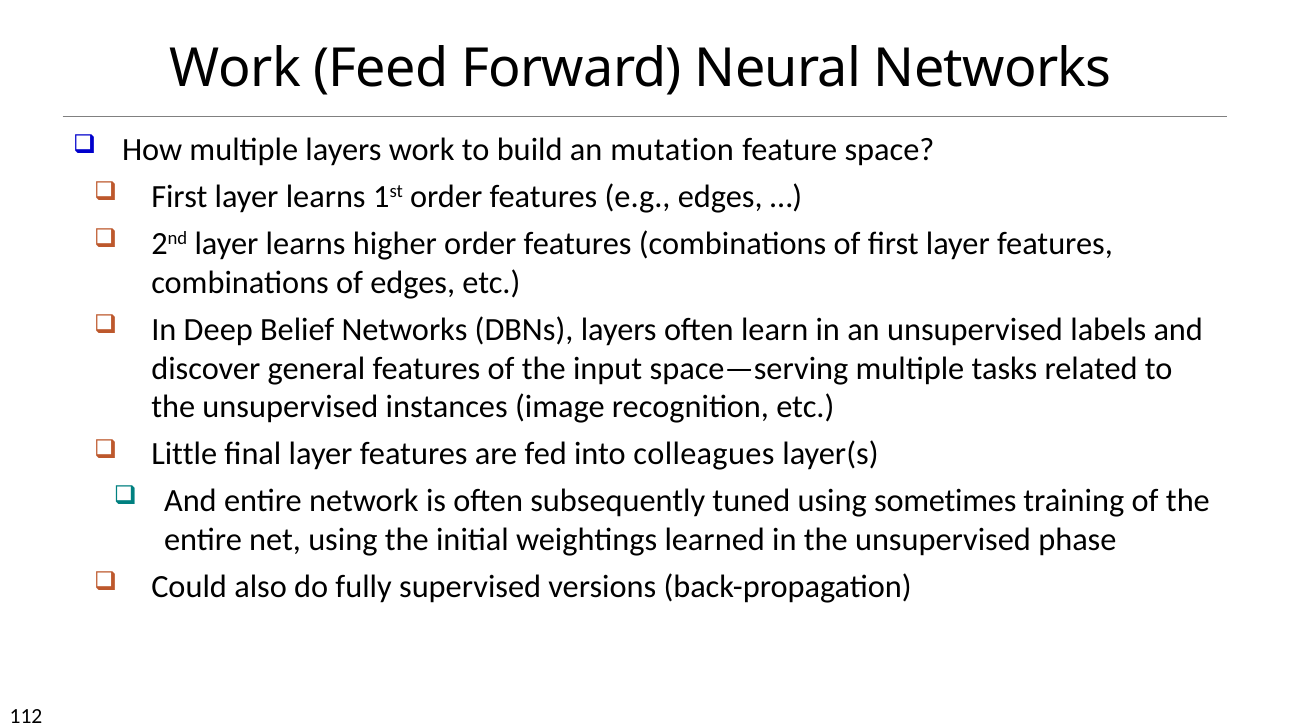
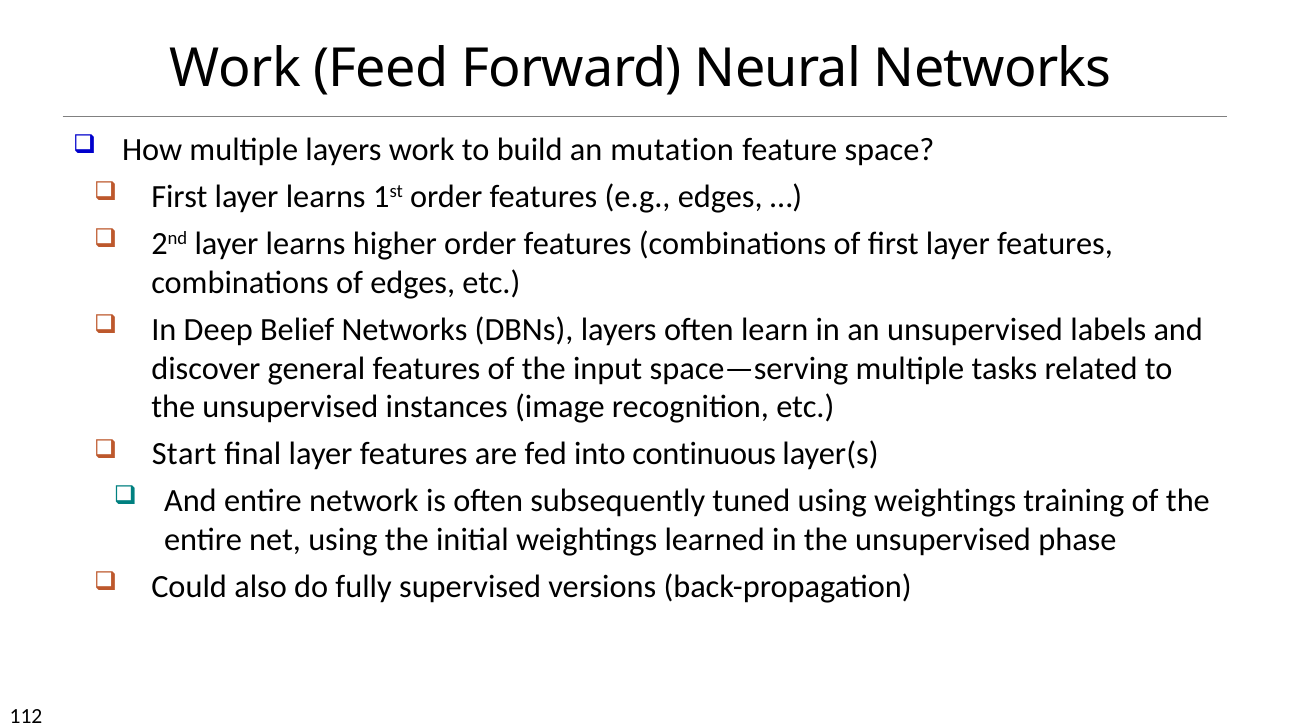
Little: Little -> Start
colleagues: colleagues -> continuous
using sometimes: sometimes -> weightings
